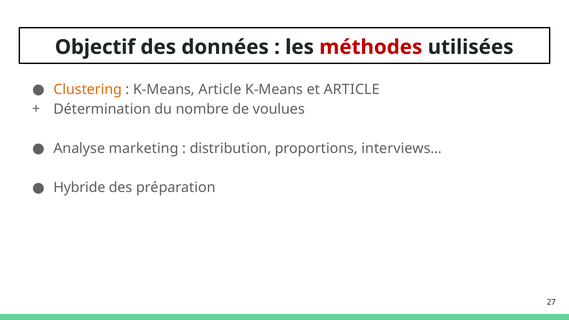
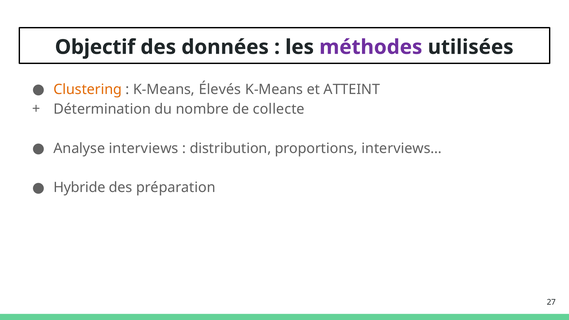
méthodes colour: red -> purple
K-Means Article: Article -> Élevés
et ARTICLE: ARTICLE -> ATTEINT
voulues: voulues -> collecte
marketing: marketing -> interviews
